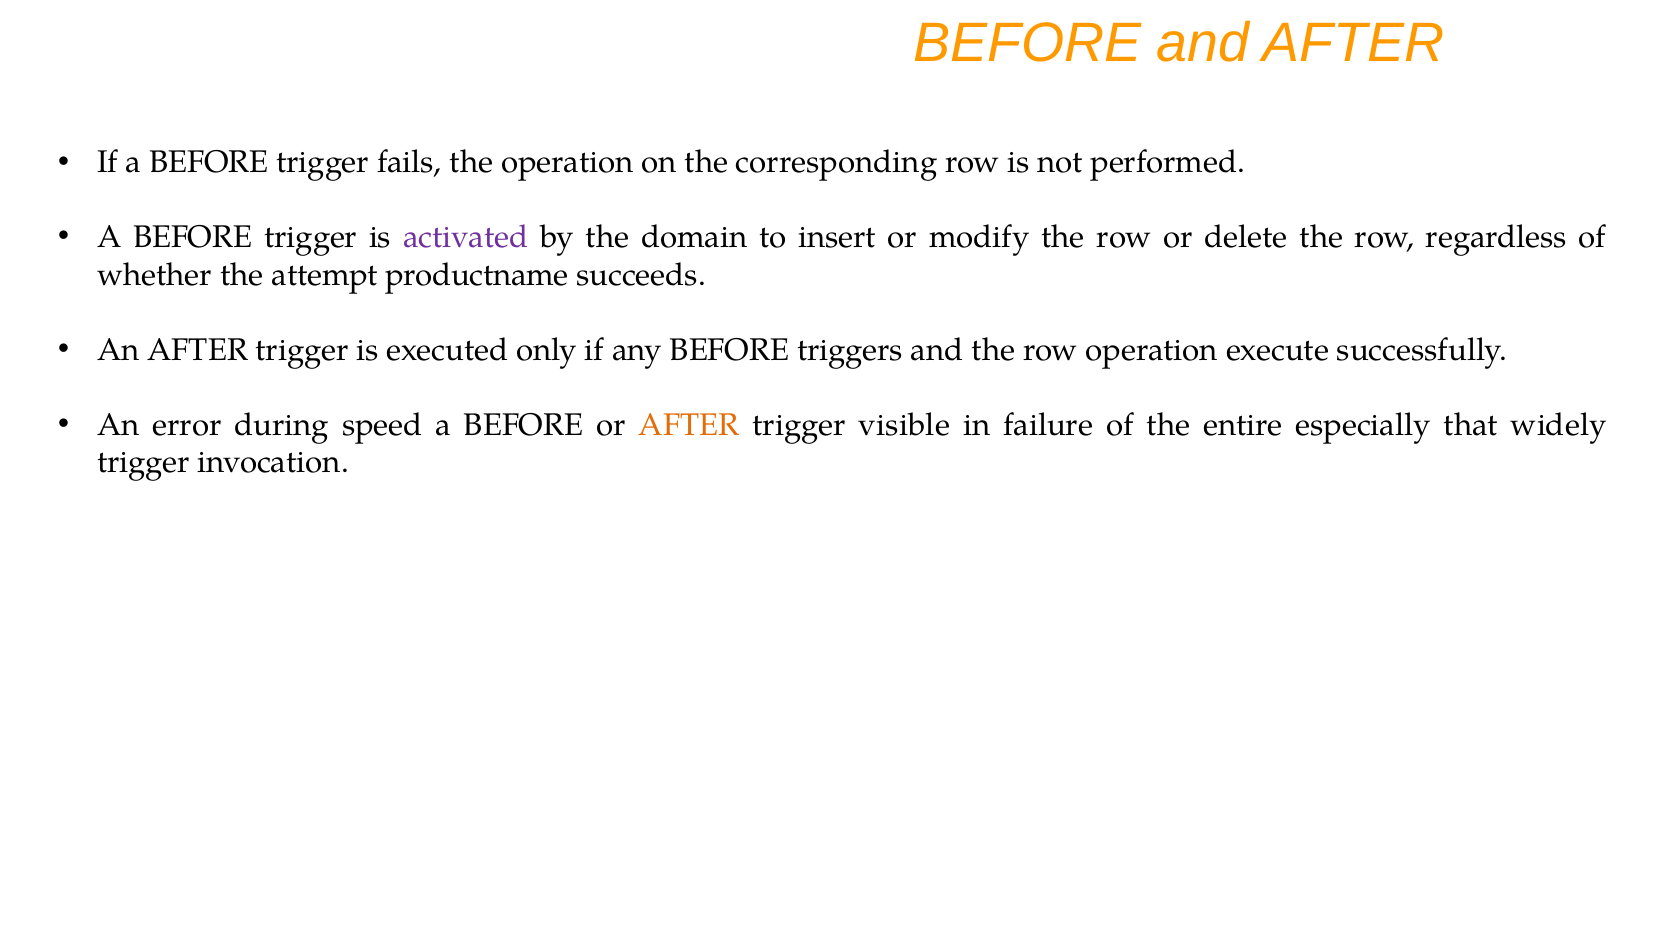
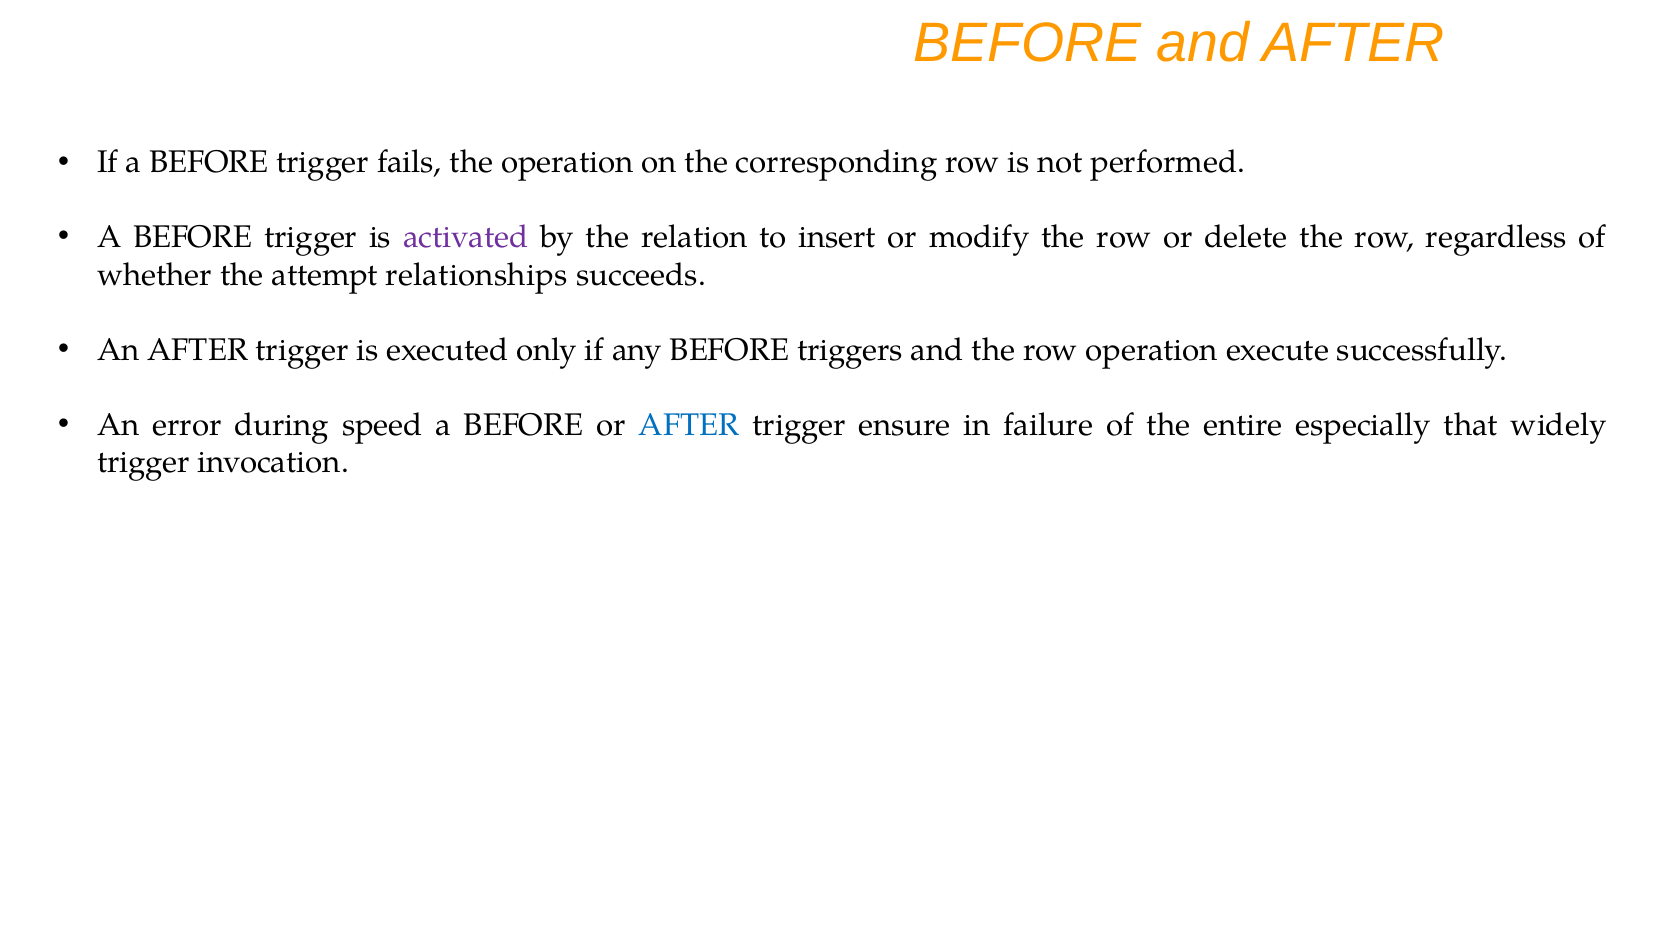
domain: domain -> relation
productname: productname -> relationships
AFTER at (689, 425) colour: orange -> blue
visible: visible -> ensure
